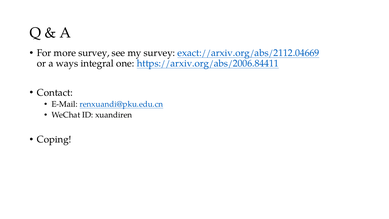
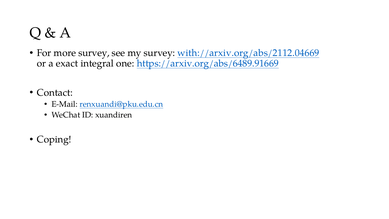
exact://arxiv.org/abs/2112.04669: exact://arxiv.org/abs/2112.04669 -> with://arxiv.org/abs/2112.04669
ways: ways -> exact
https://arxiv.org/abs/2006.84411: https://arxiv.org/abs/2006.84411 -> https://arxiv.org/abs/6489.91669
